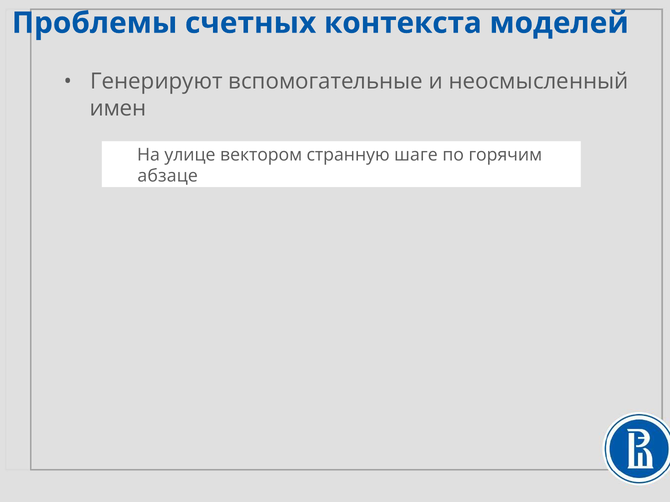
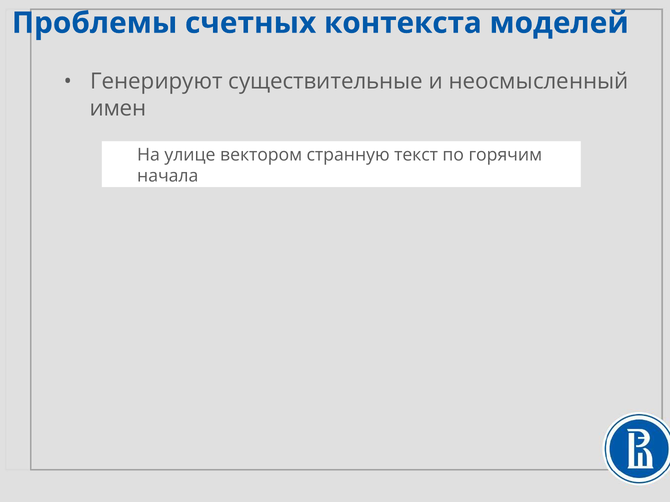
вспомогательные: вспомогательные -> существительные
шаге: шаге -> текст
абзаце: абзаце -> начала
